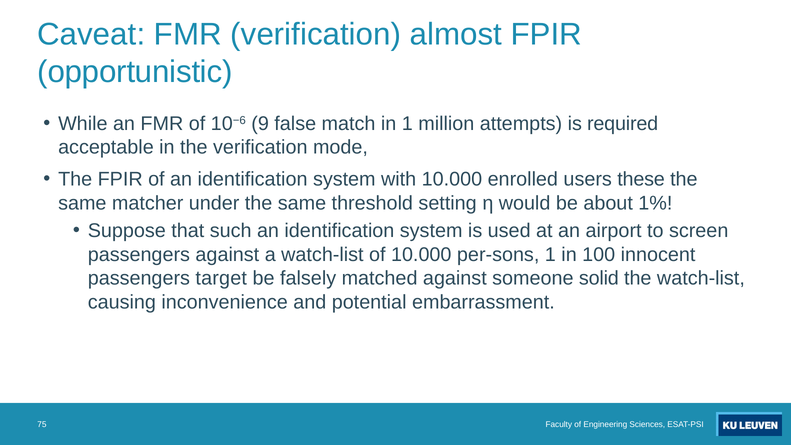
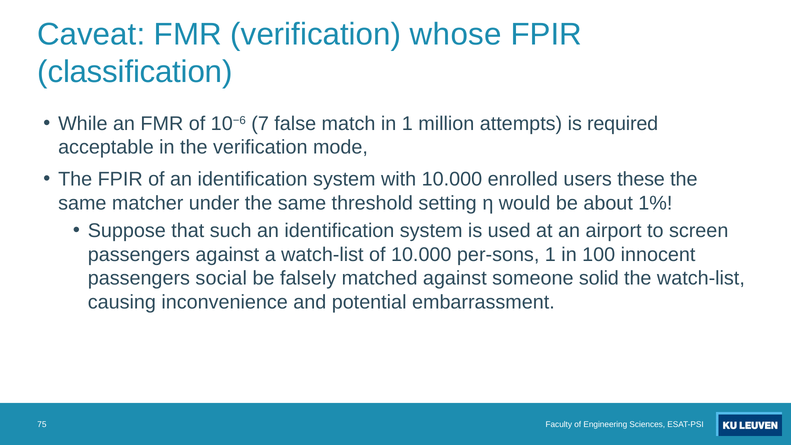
almost: almost -> whose
opportunistic: opportunistic -> classification
9: 9 -> 7
target: target -> social
